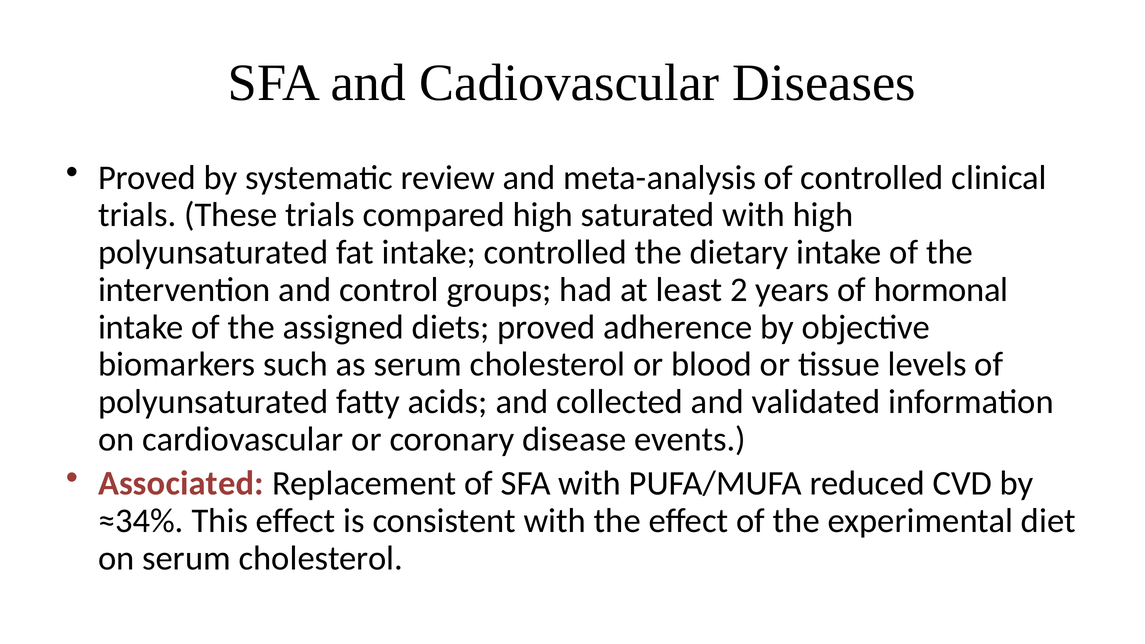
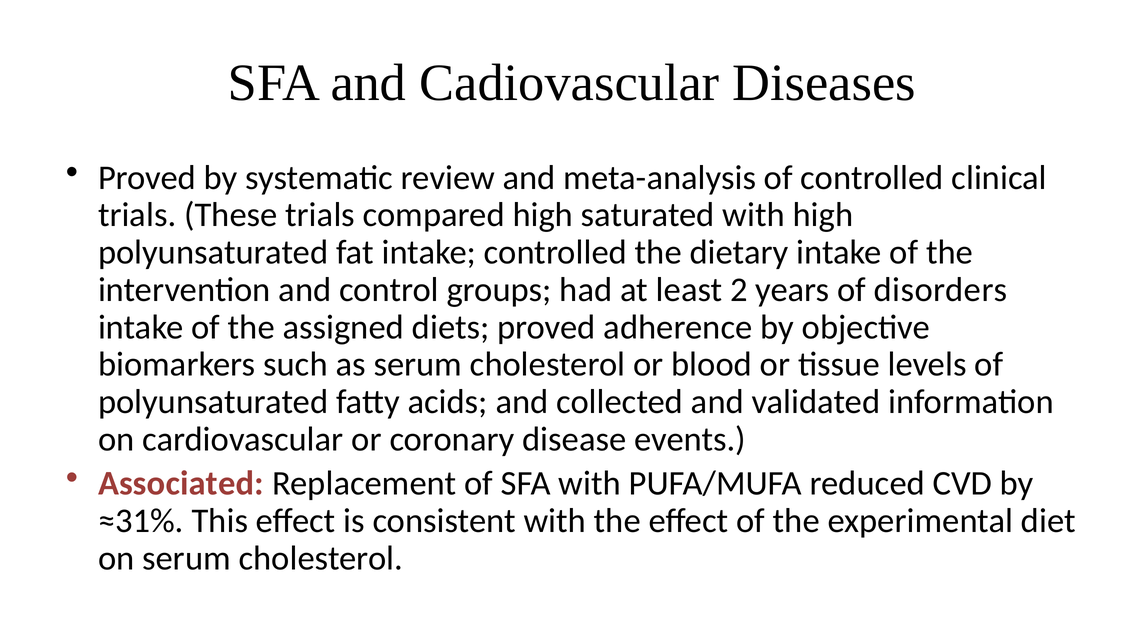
hormonal: hormonal -> disorders
≈34%: ≈34% -> ≈31%
